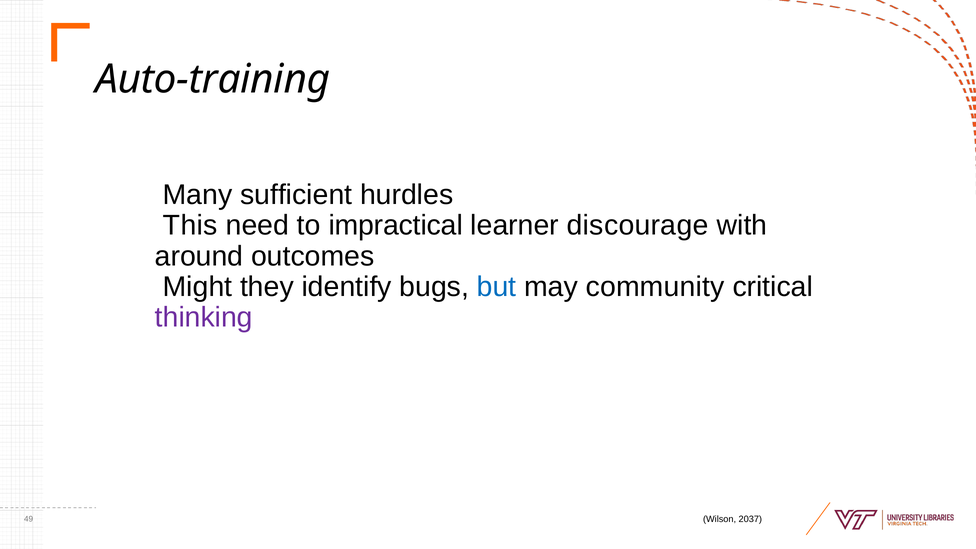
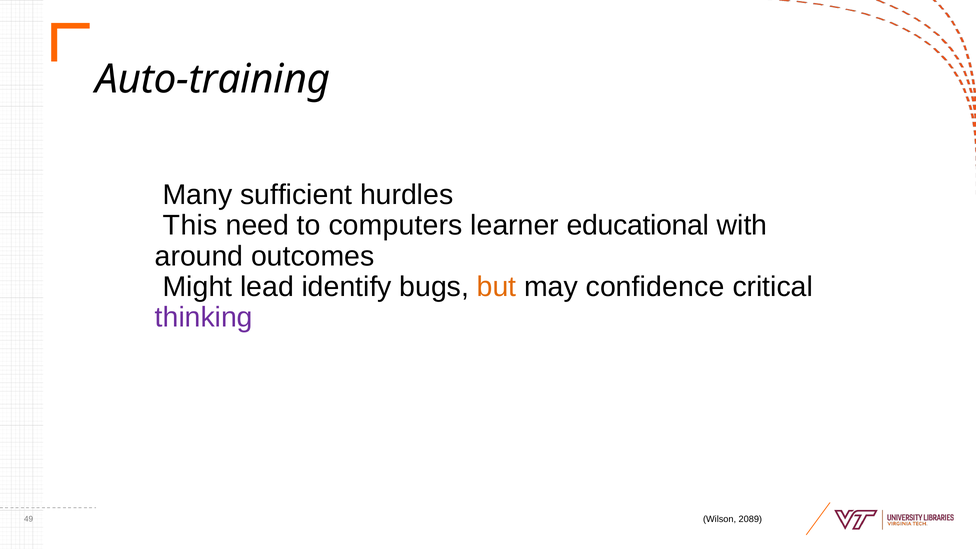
impractical: impractical -> computers
discourage: discourage -> educational
they: they -> lead
but colour: blue -> orange
community: community -> confidence
2037: 2037 -> 2089
